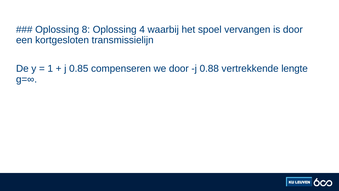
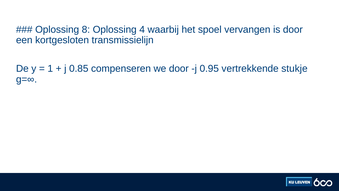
0.88: 0.88 -> 0.95
lengte: lengte -> stukje
